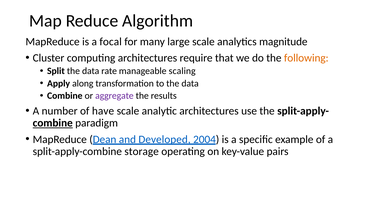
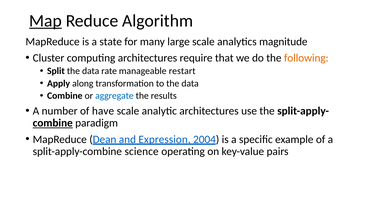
Map underline: none -> present
focal: focal -> state
scaling: scaling -> restart
aggregate colour: purple -> blue
Developed: Developed -> Expression
storage: storage -> science
